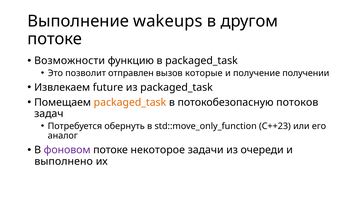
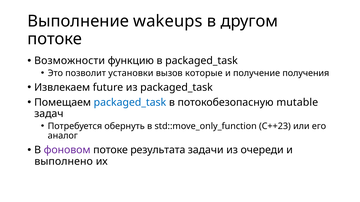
отправлен: отправлен -> установки
получении: получении -> получения
packaged_task at (130, 103) colour: orange -> blue
потоков: потоков -> mutable
некоторое: некоторое -> результата
